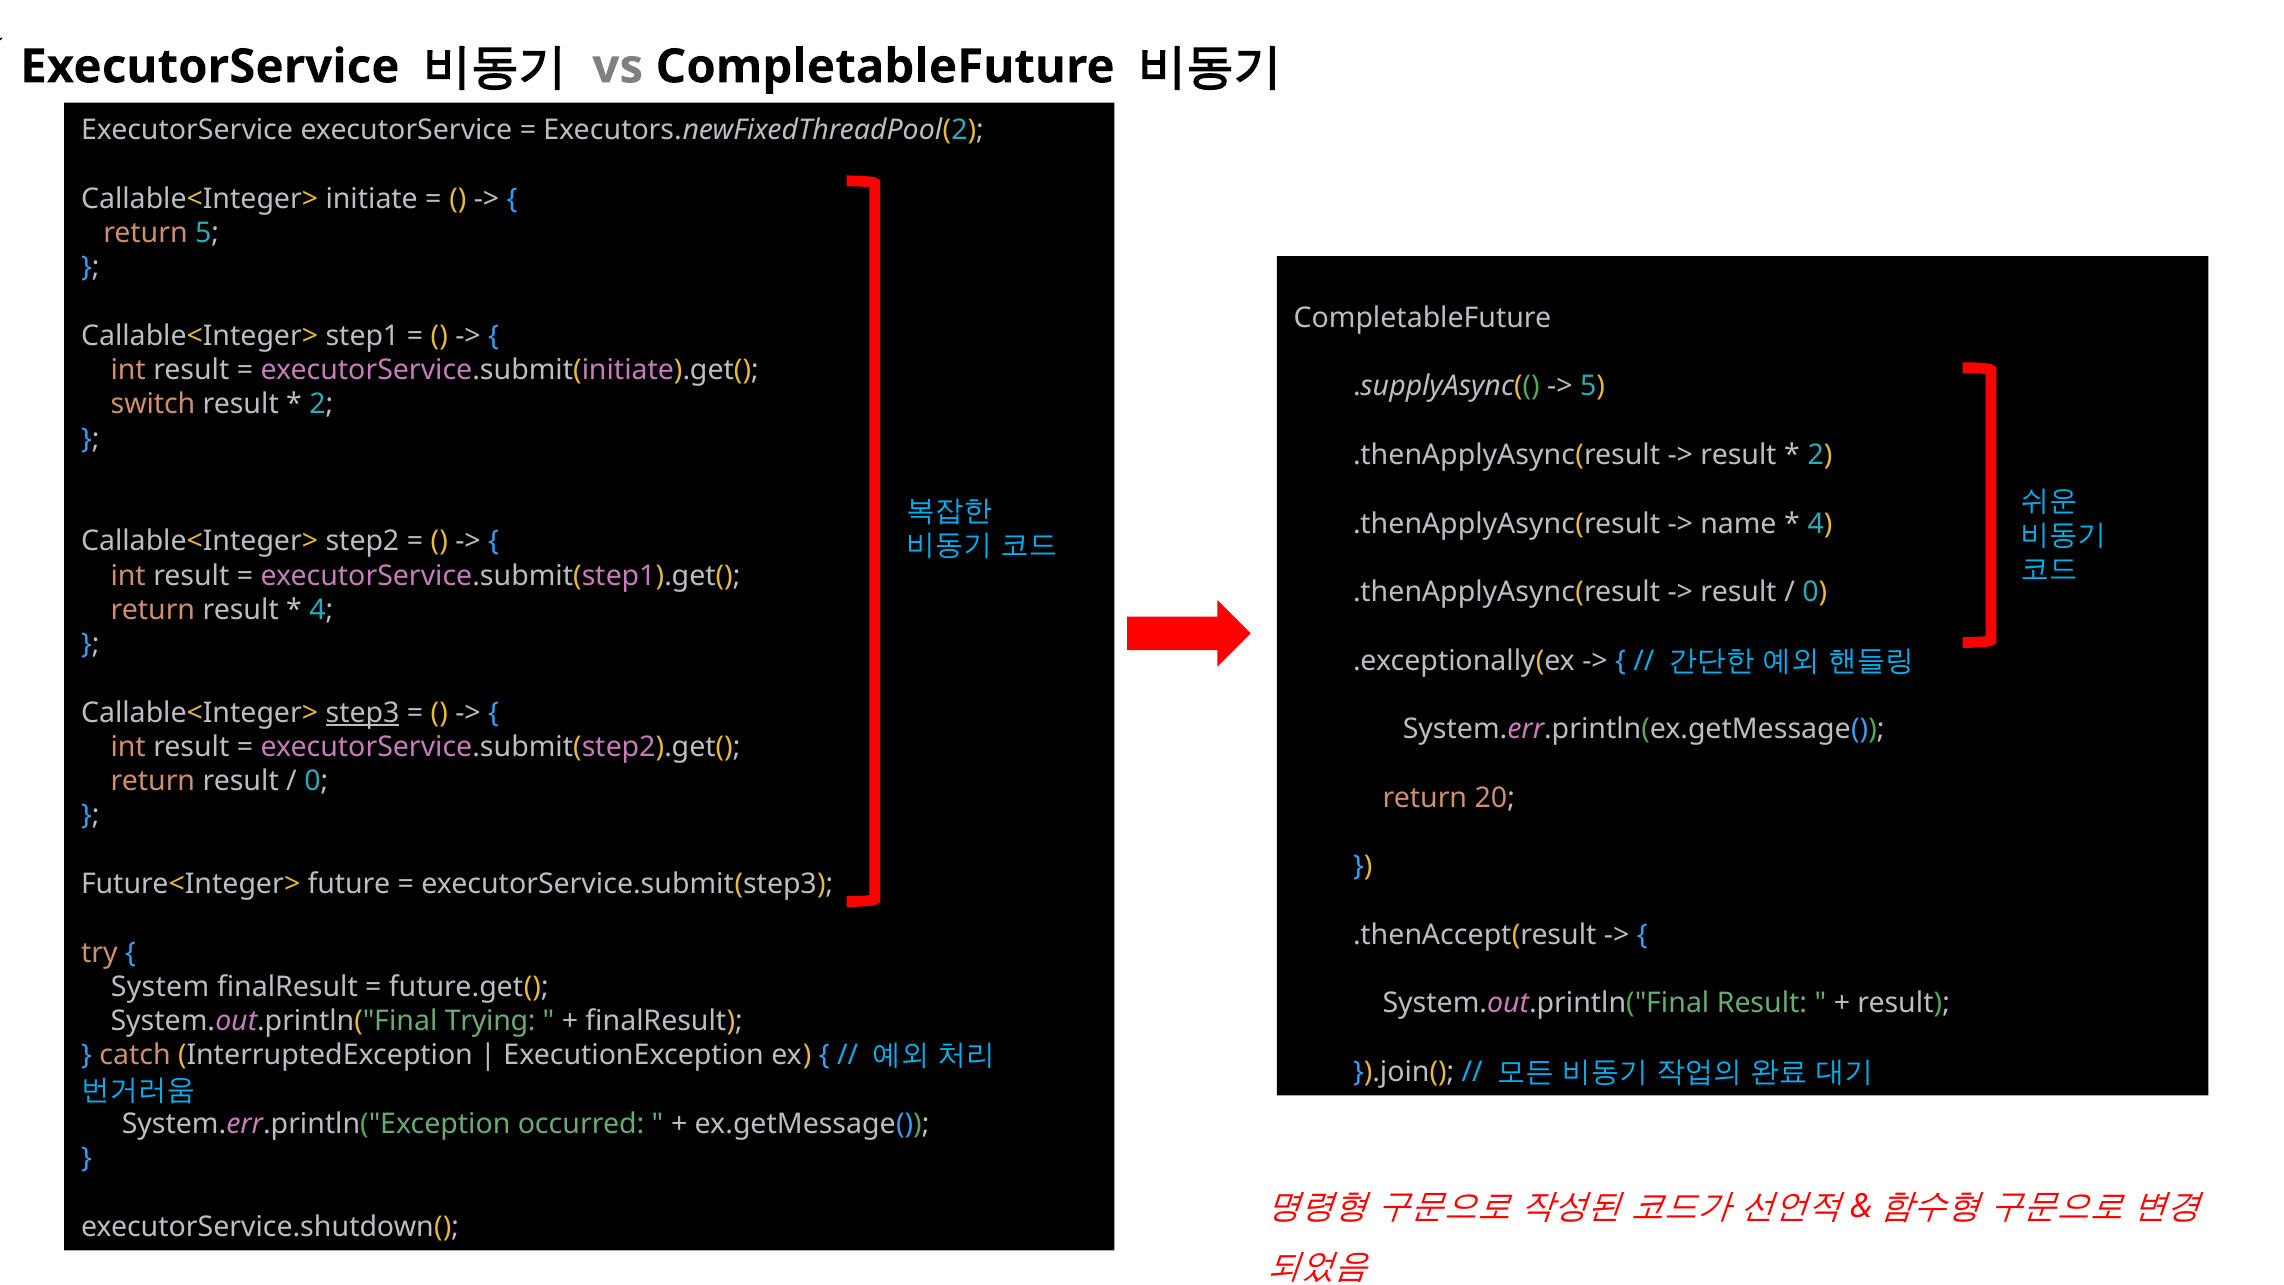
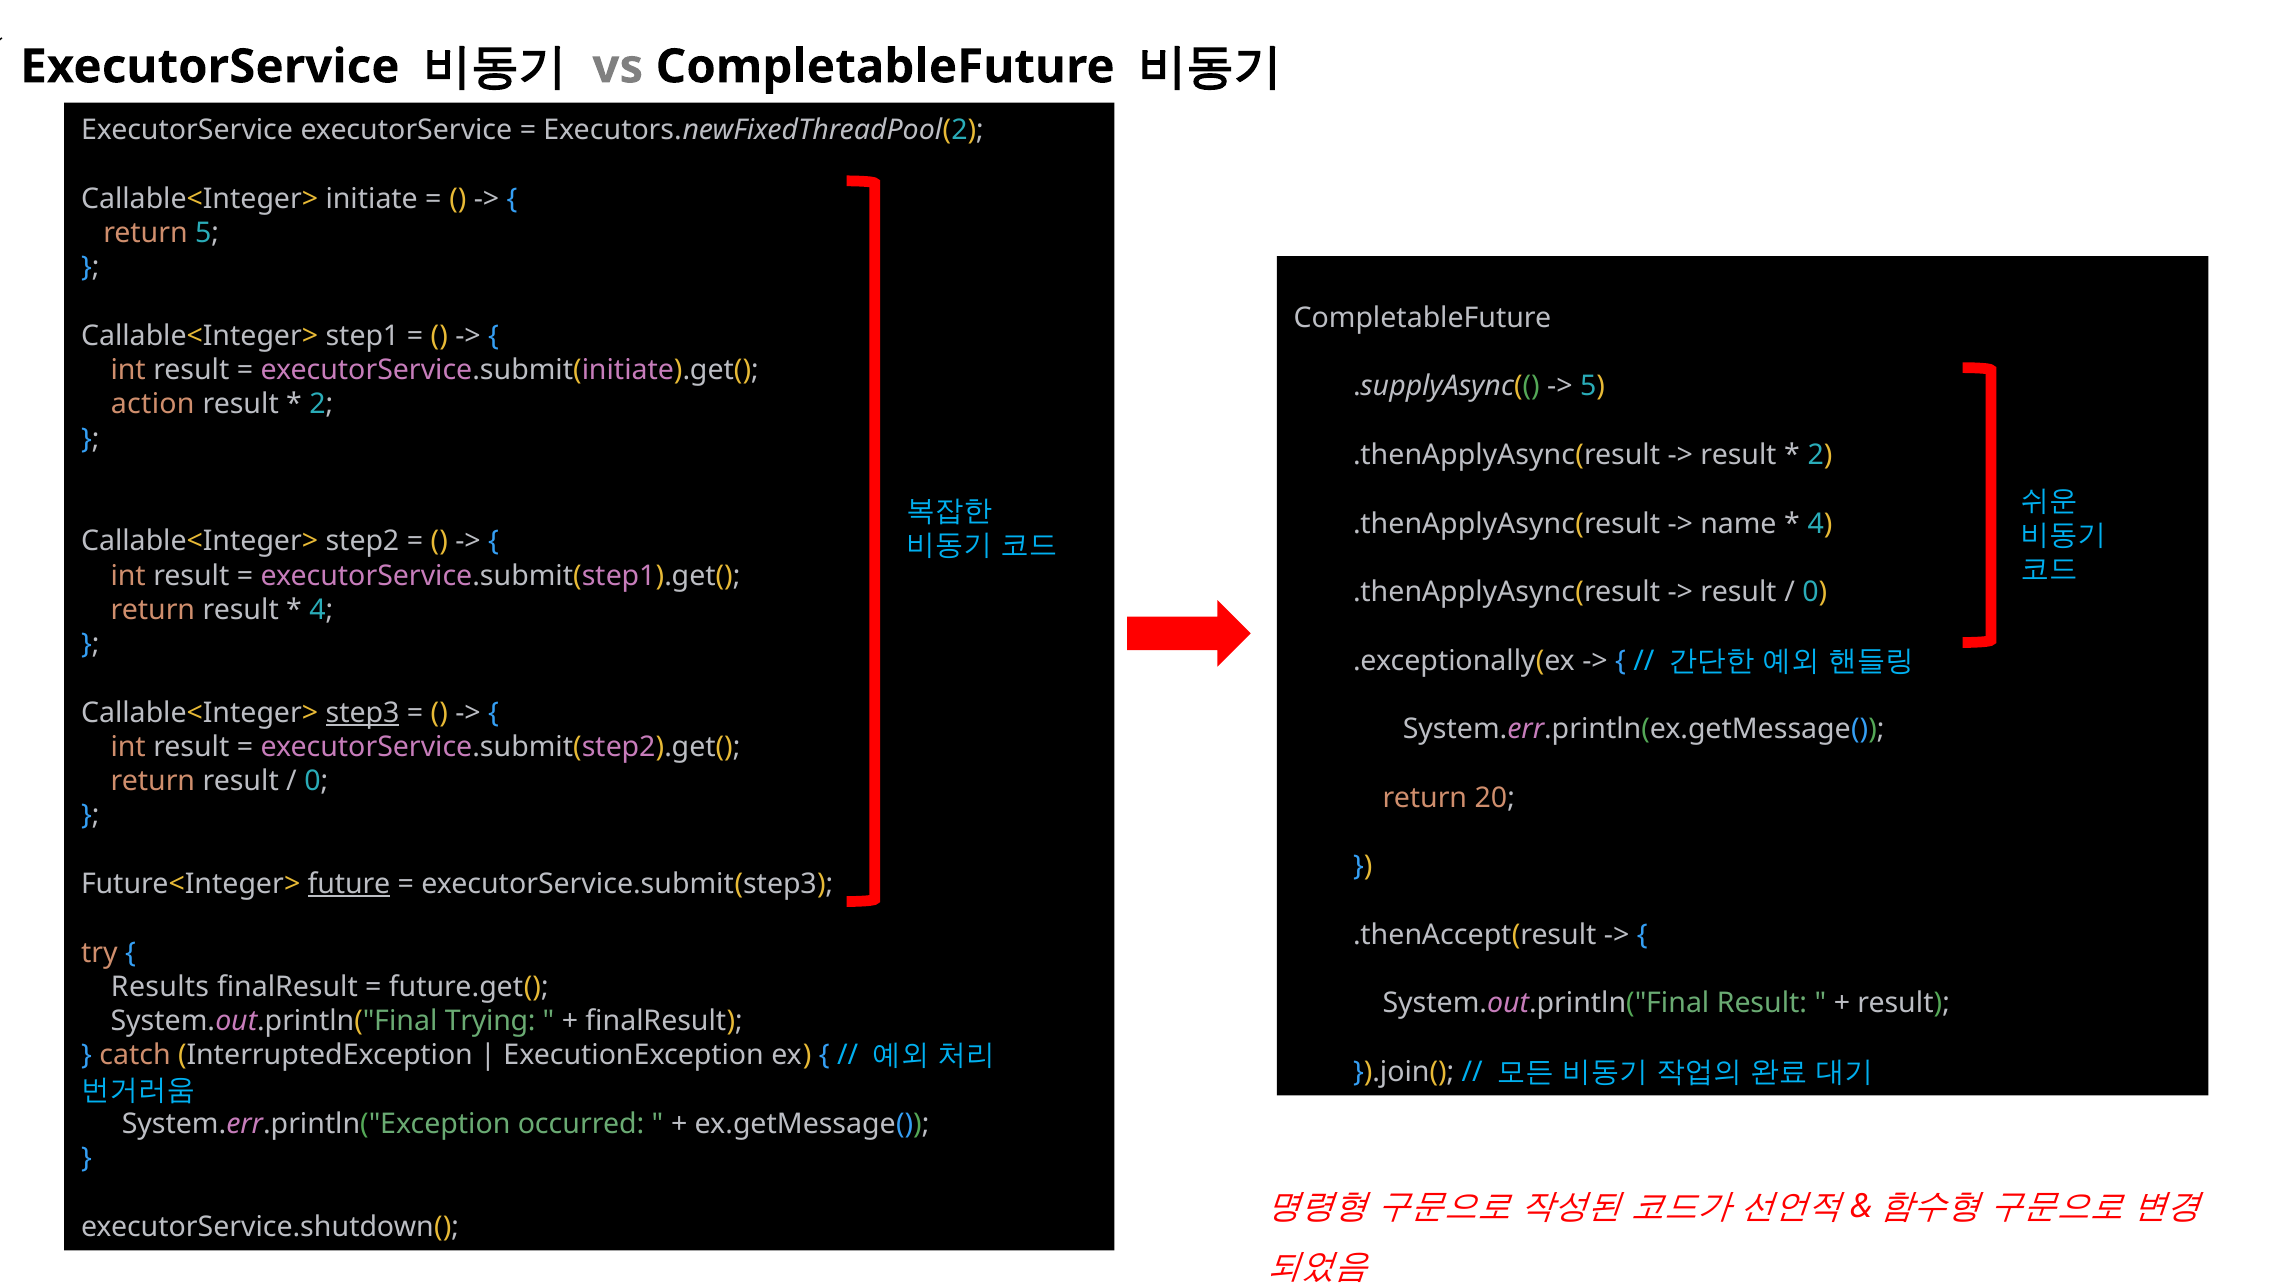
switch: switch -> action
future underline: none -> present
System: System -> Results
